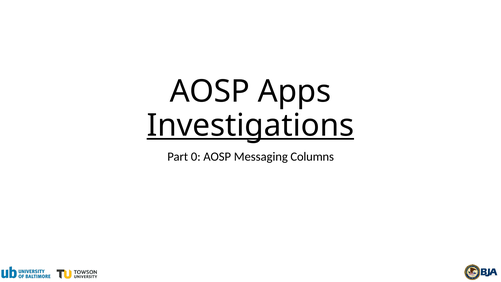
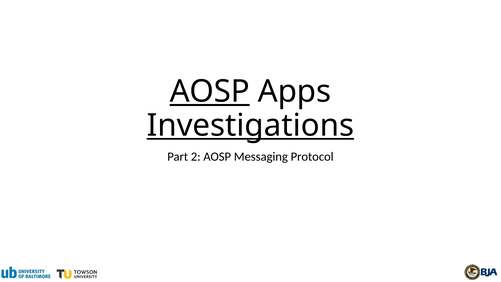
AOSP at (210, 91) underline: none -> present
0: 0 -> 2
Columns: Columns -> Protocol
